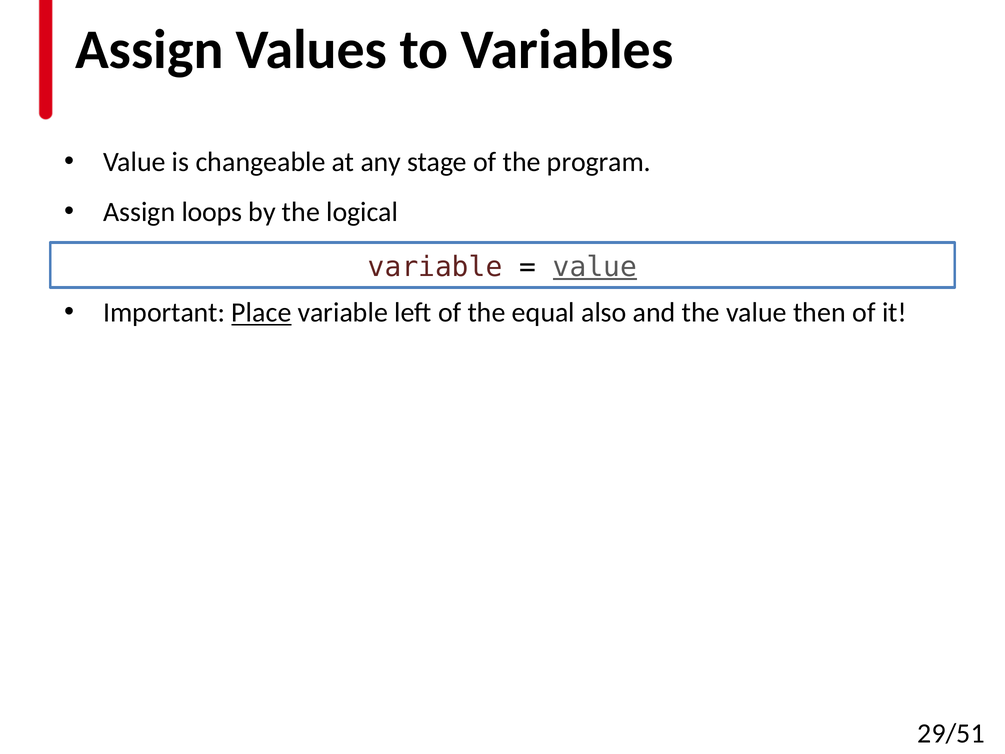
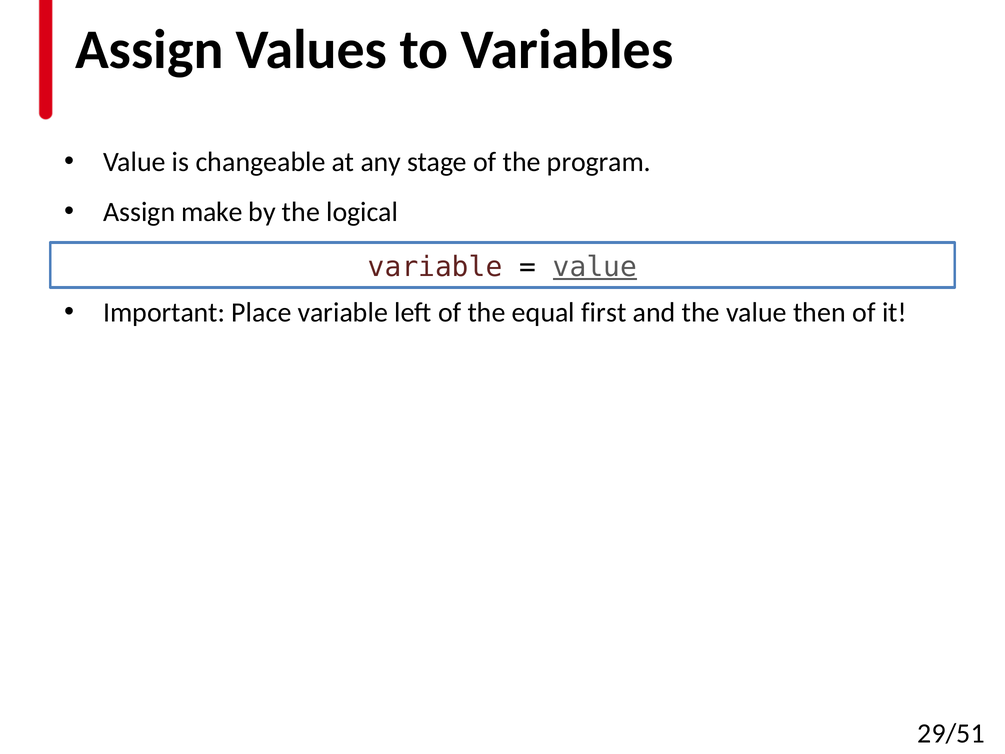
loops: loops -> make
Place underline: present -> none
also: also -> first
